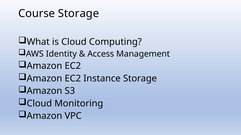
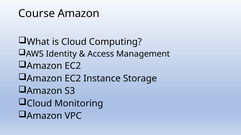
Course Storage: Storage -> Amazon
